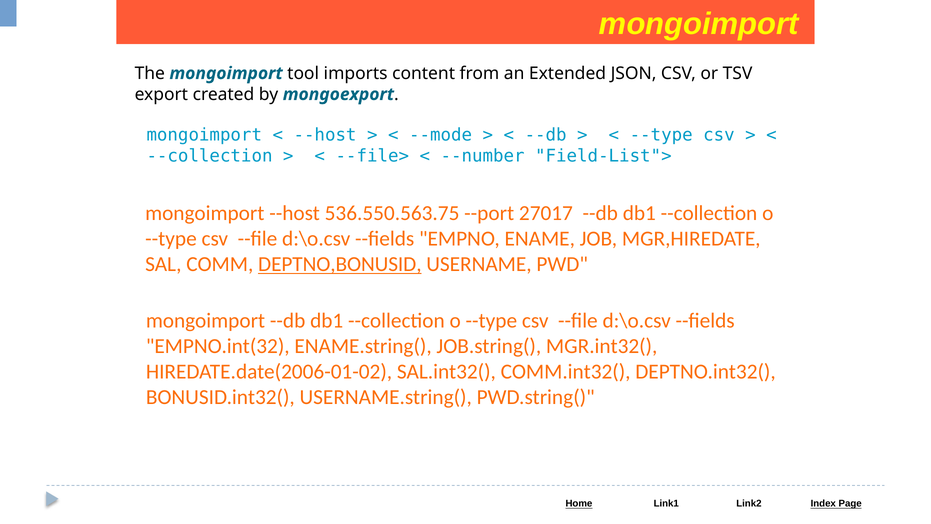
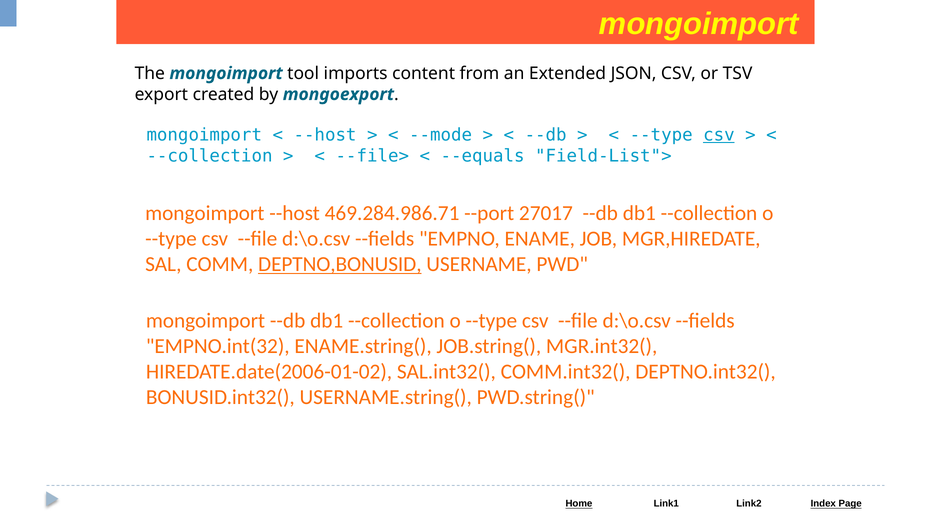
csv at (719, 135) underline: none -> present
--number: --number -> --equals
536.550.563.75: 536.550.563.75 -> 469.284.986.71
